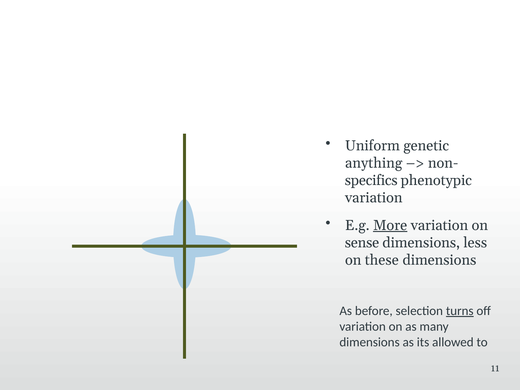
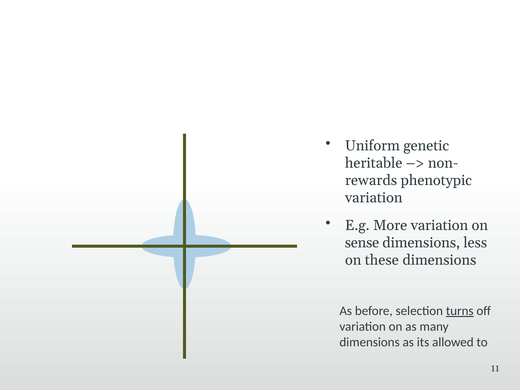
anything: anything -> heritable
specifics: specifics -> rewards
More underline: present -> none
